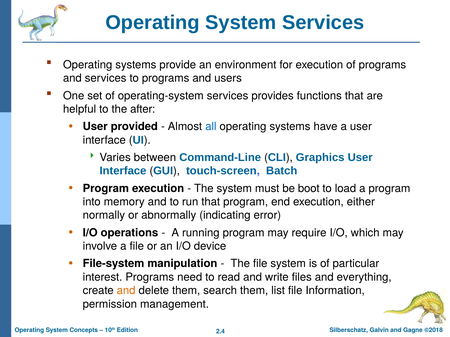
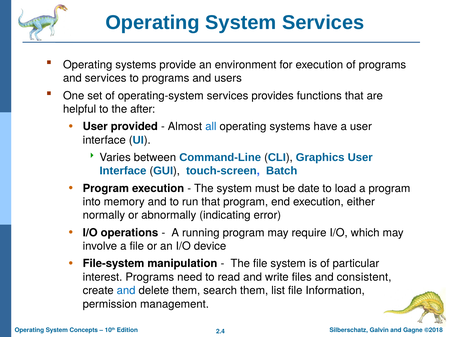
boot: boot -> date
everything: everything -> consistent
and at (126, 291) colour: orange -> blue
